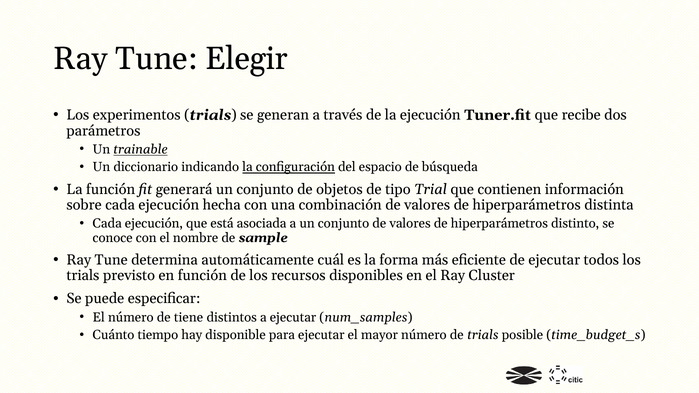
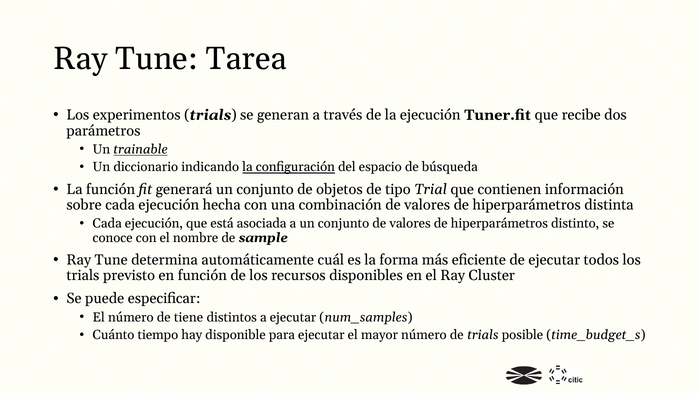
Elegir: Elegir -> Tarea
